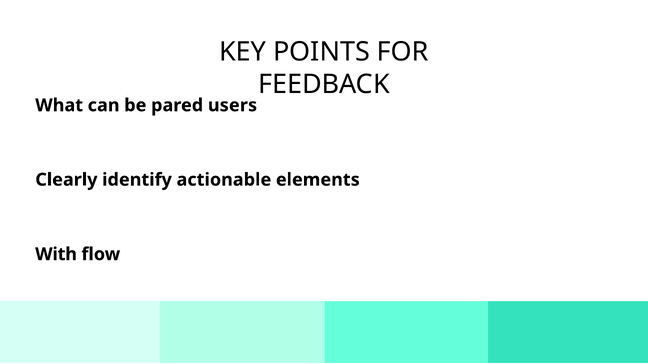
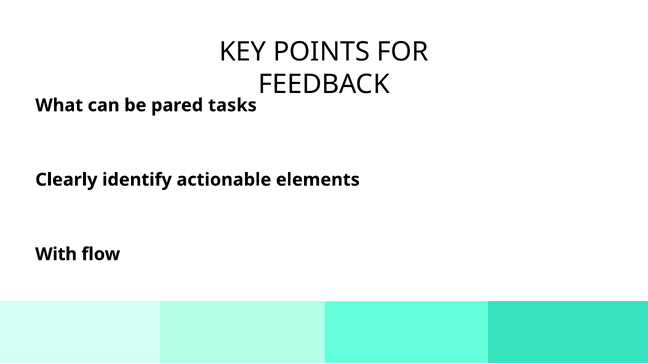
users: users -> tasks
